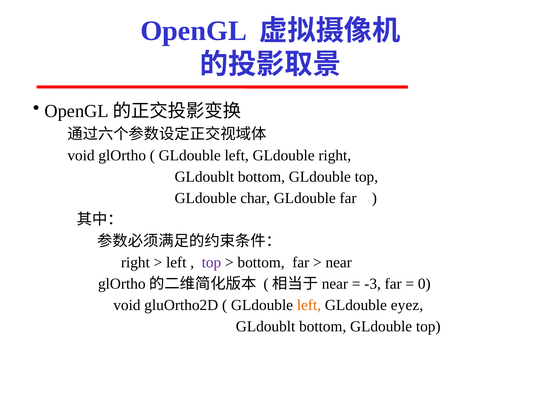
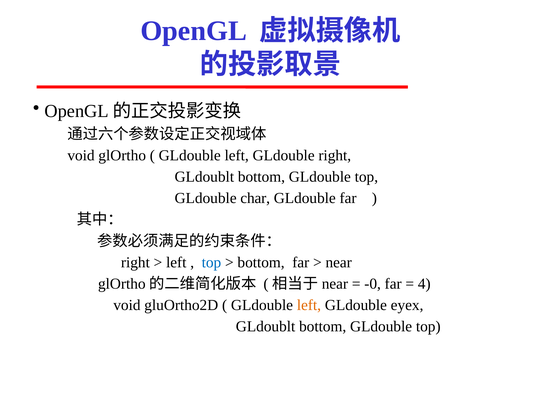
top at (211, 263) colour: purple -> blue
-3: -3 -> -0
0: 0 -> 4
eyez: eyez -> eyex
